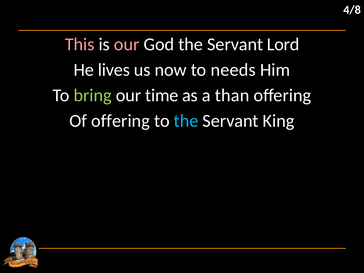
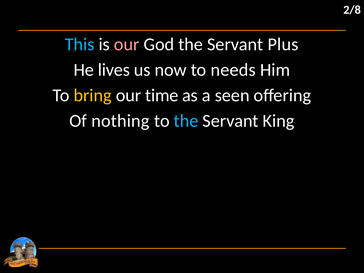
4/8: 4/8 -> 2/8
This colour: pink -> light blue
Lord: Lord -> Plus
bring colour: light green -> yellow
than: than -> seen
Of offering: offering -> nothing
